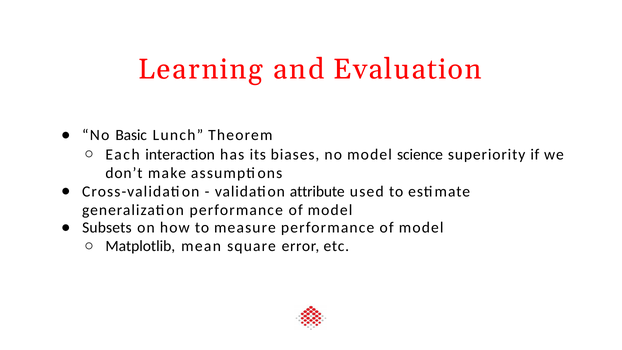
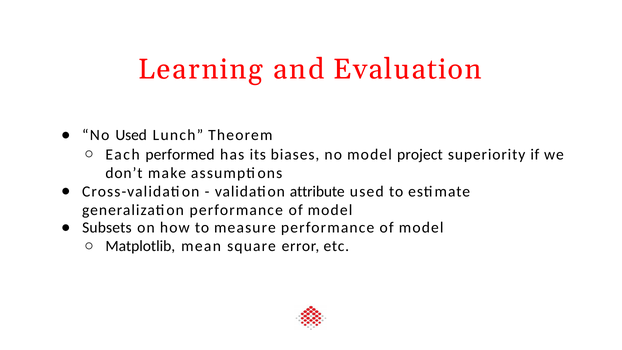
No Basic: Basic -> Used
interaction: interaction -> performed
science: science -> project
